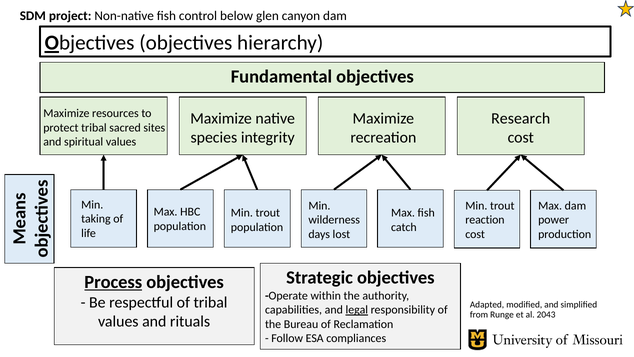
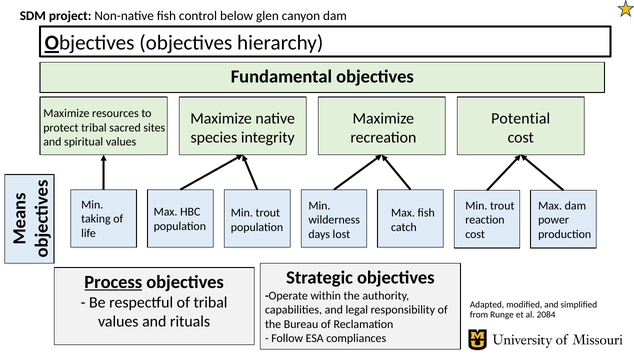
Research: Research -> Potential
legal underline: present -> none
2043: 2043 -> 2084
